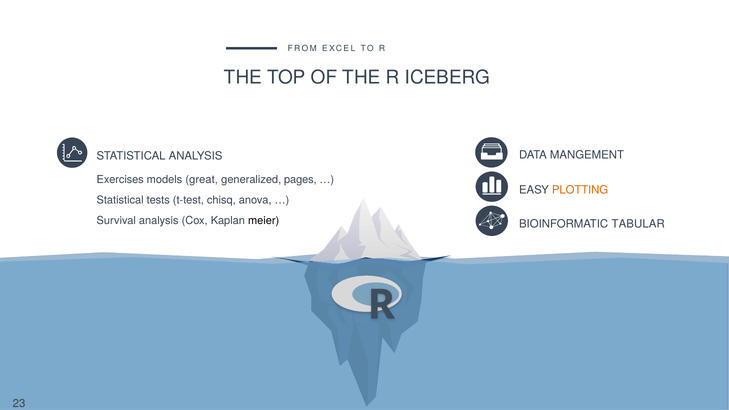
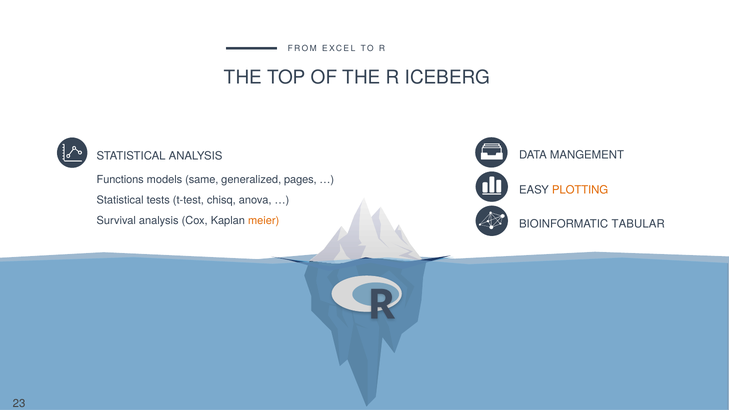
Exercises: Exercises -> Functions
great: great -> same
meier colour: black -> orange
